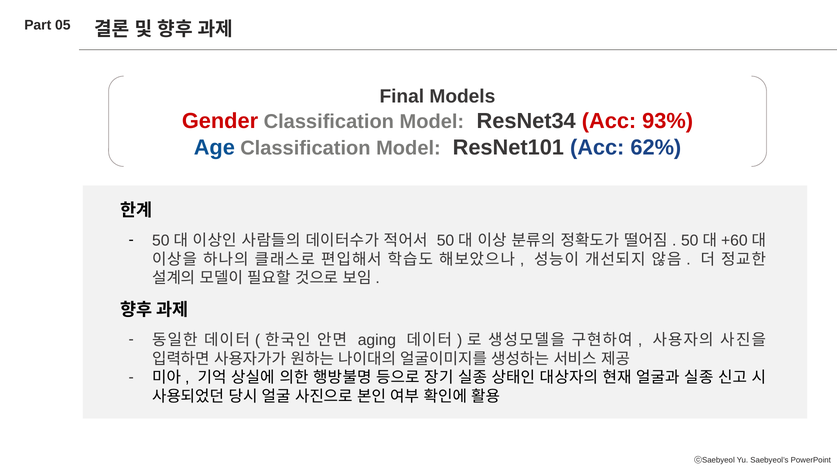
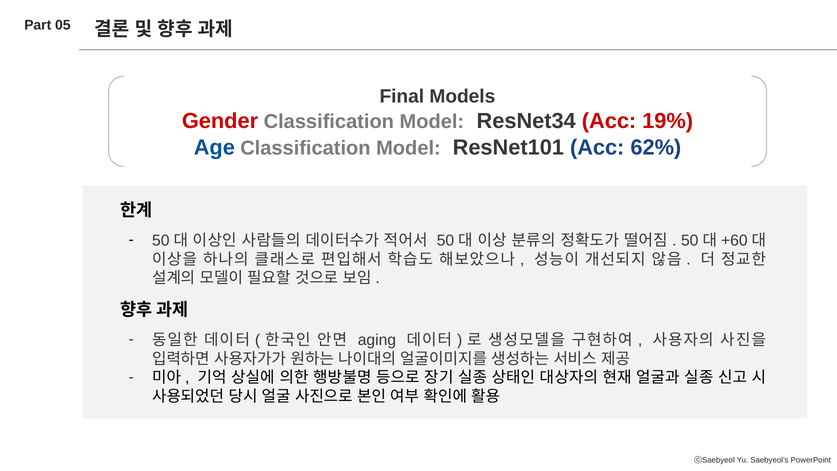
93%: 93% -> 19%
